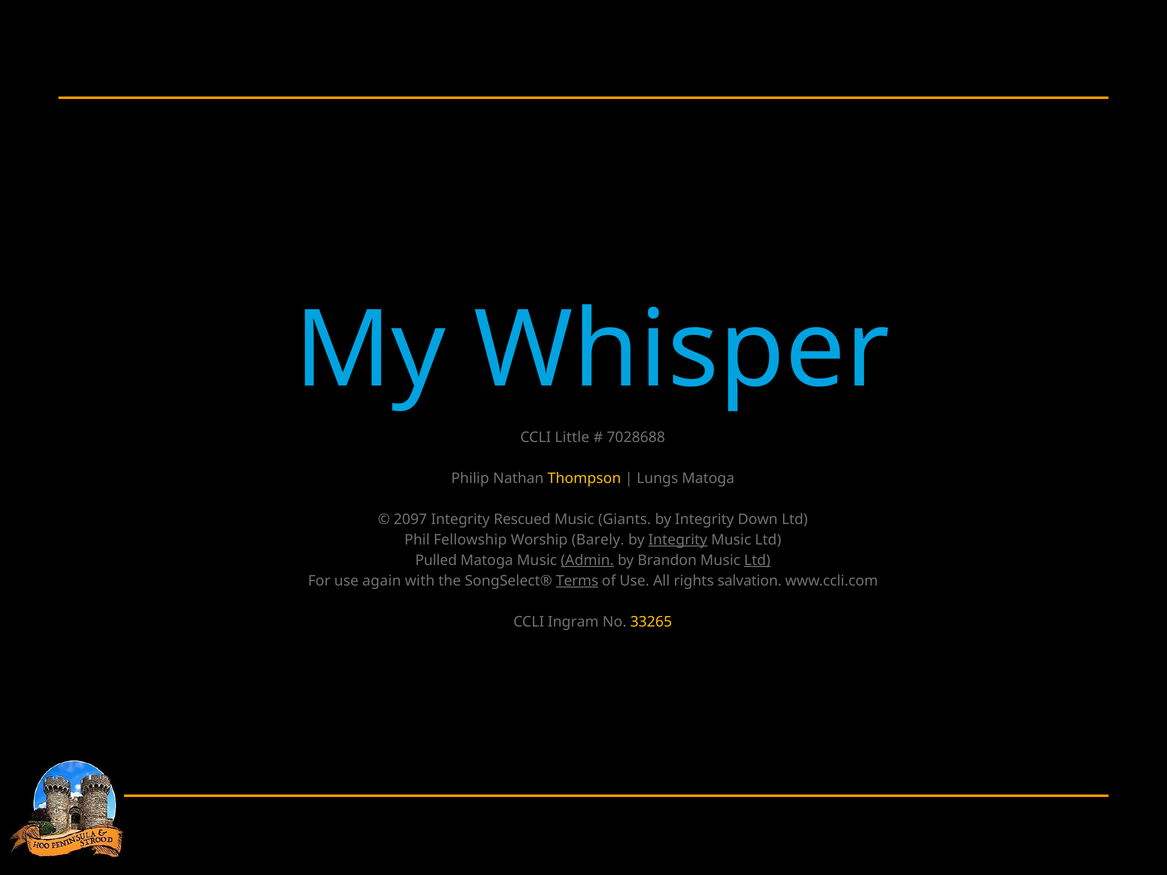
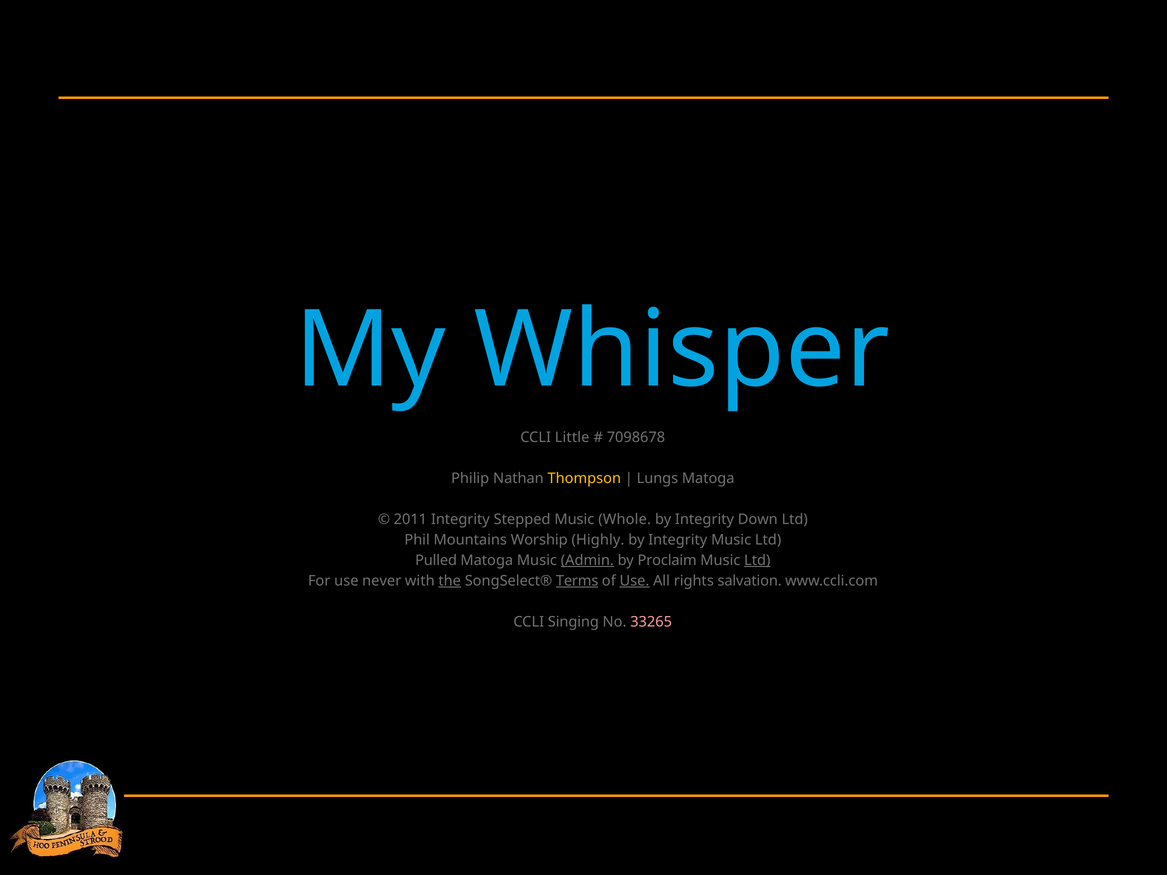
7028688: 7028688 -> 7098678
2097: 2097 -> 2011
Rescued: Rescued -> Stepped
Giants: Giants -> Whole
Fellowship: Fellowship -> Mountains
Barely: Barely -> Highly
Integrity at (678, 540) underline: present -> none
Brandon: Brandon -> Proclaim
again: again -> never
the underline: none -> present
Use at (634, 581) underline: none -> present
Ingram: Ingram -> Singing
33265 colour: yellow -> pink
